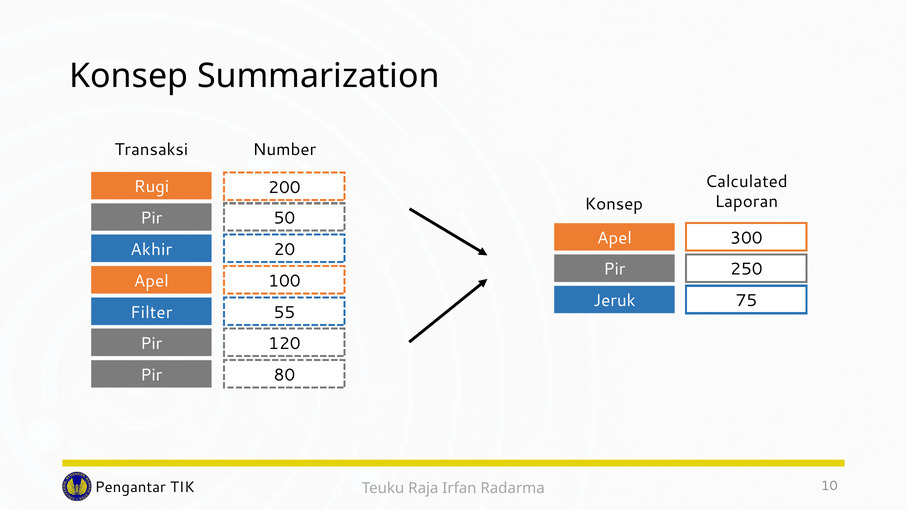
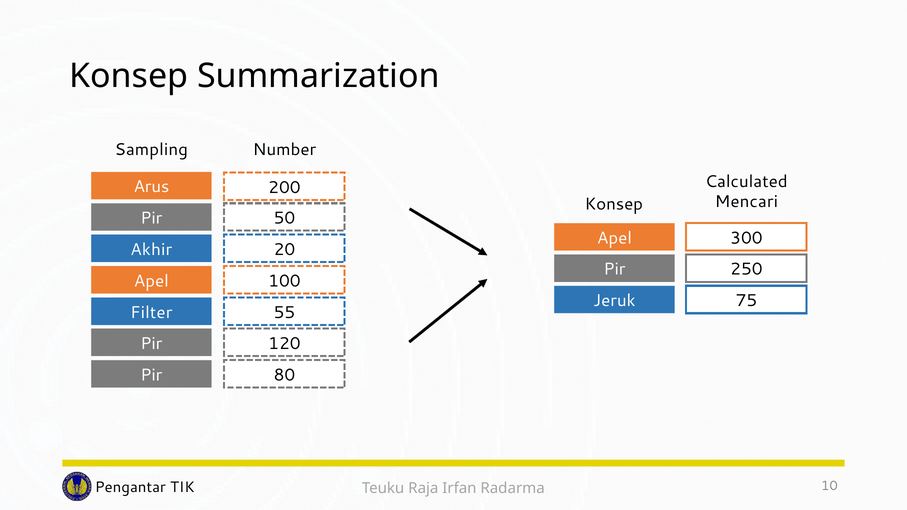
Transaksi: Transaksi -> Sampling
Rugi: Rugi -> Arus
Laporan: Laporan -> Mencari
